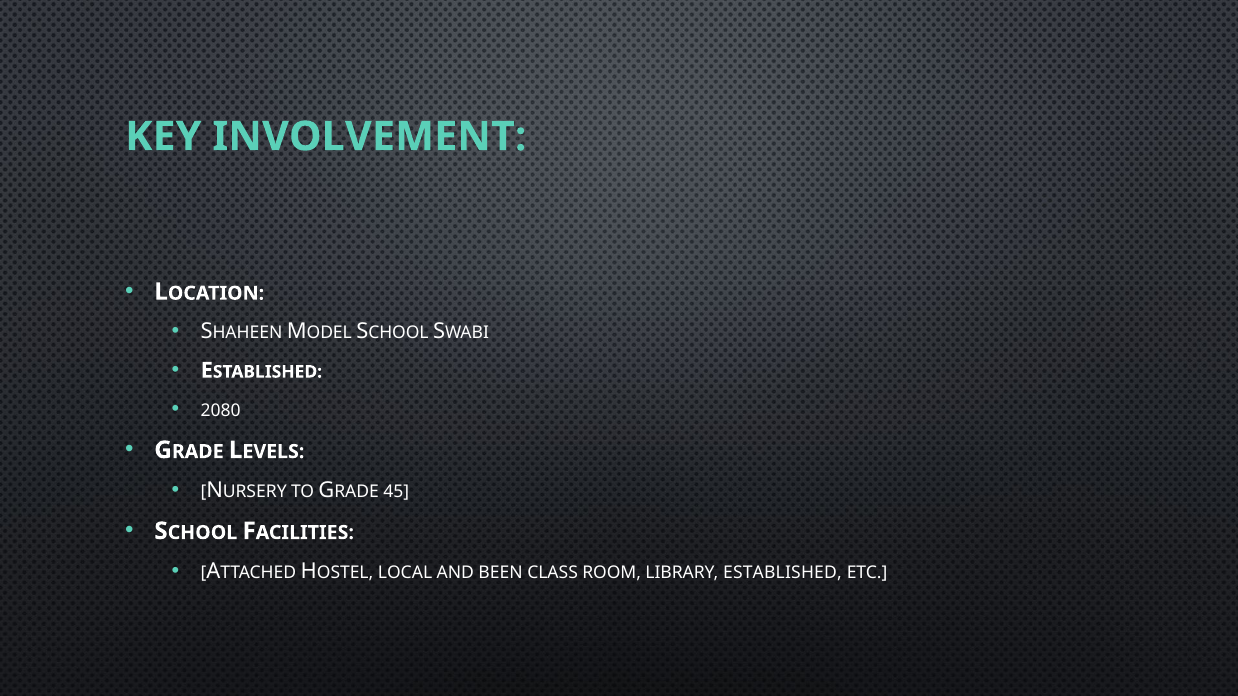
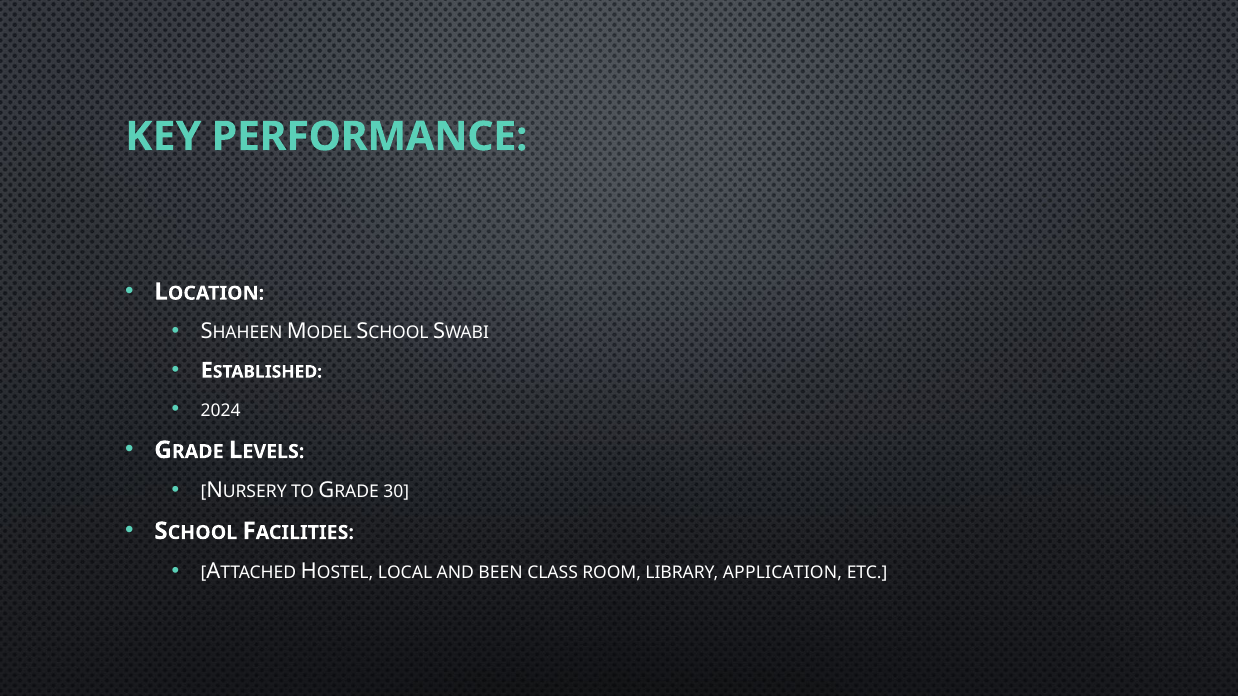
INVOLVEMENT: INVOLVEMENT -> PERFORMANCE
2080: 2080 -> 2024
45: 45 -> 30
LIBRARY ESTABLISHED: ESTABLISHED -> APPLICATION
